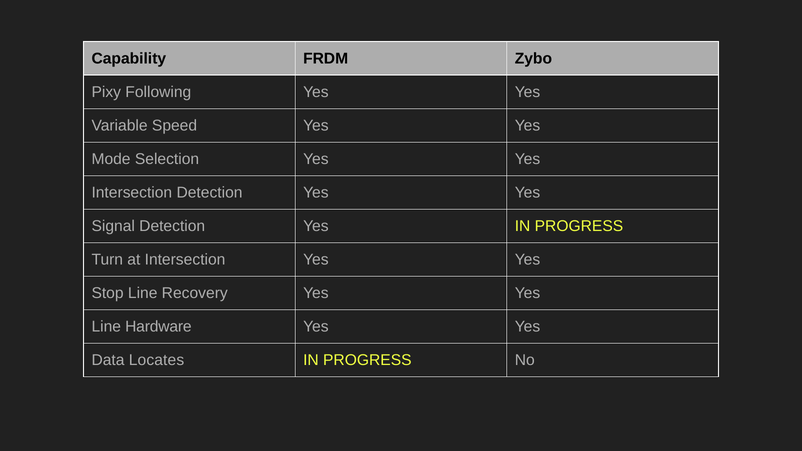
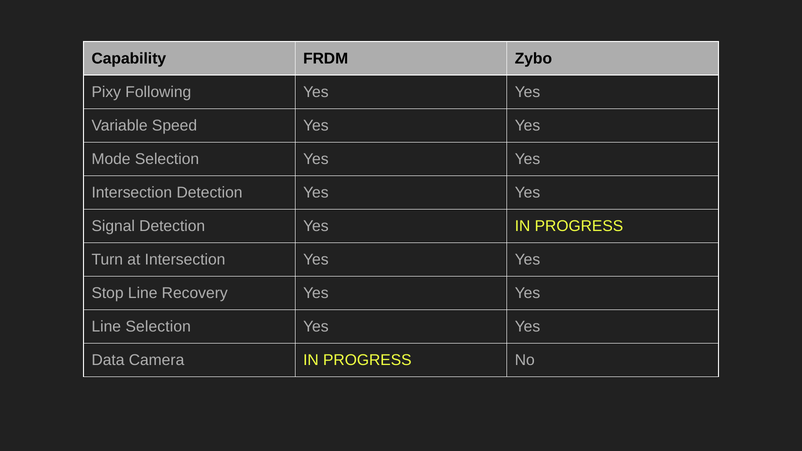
Line Hardware: Hardware -> Selection
Locates: Locates -> Camera
